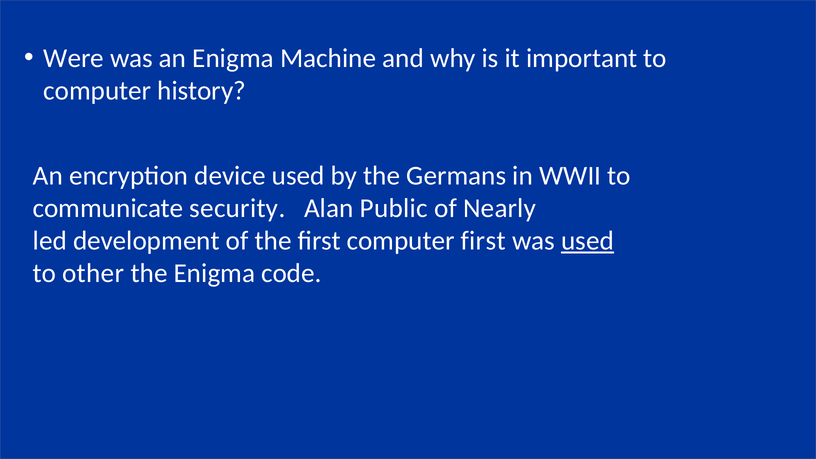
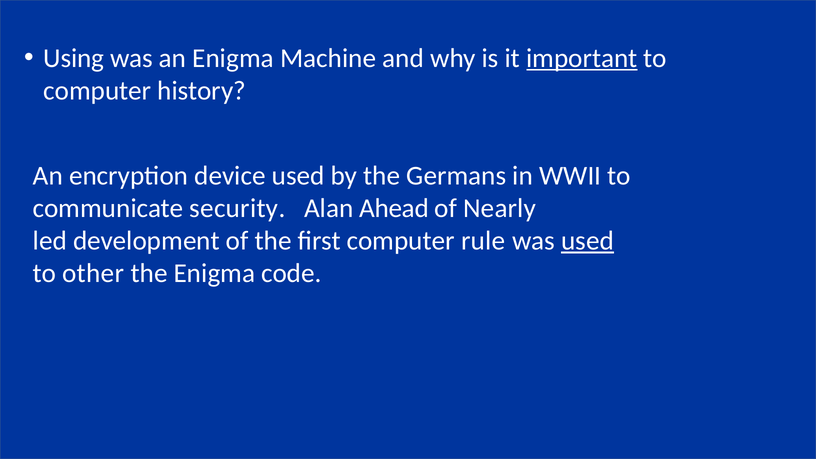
Were: Were -> Using
important underline: none -> present
Public: Public -> Ahead
computer first: first -> rule
